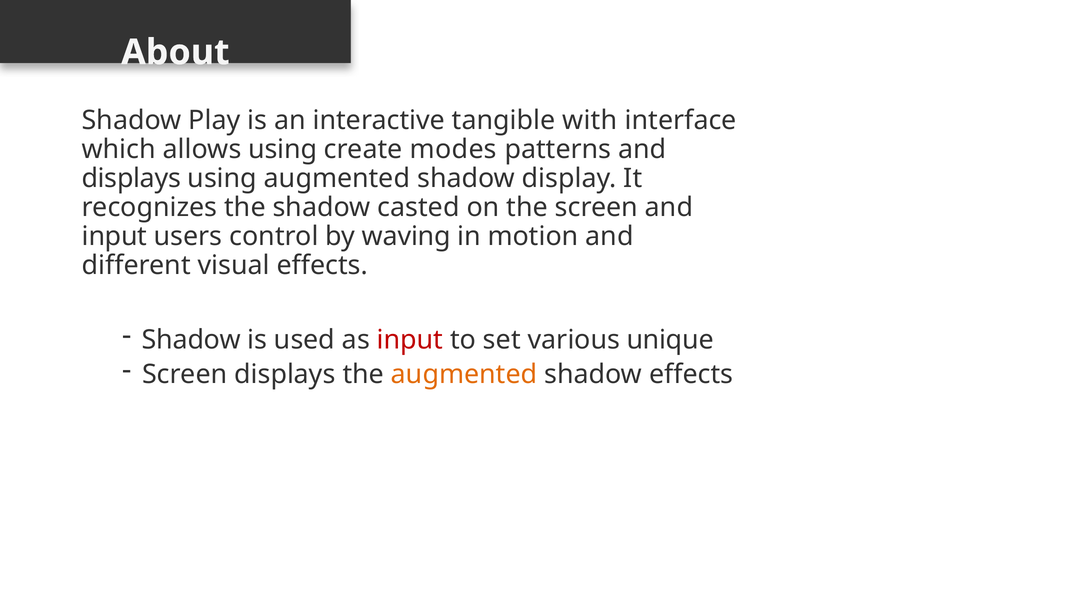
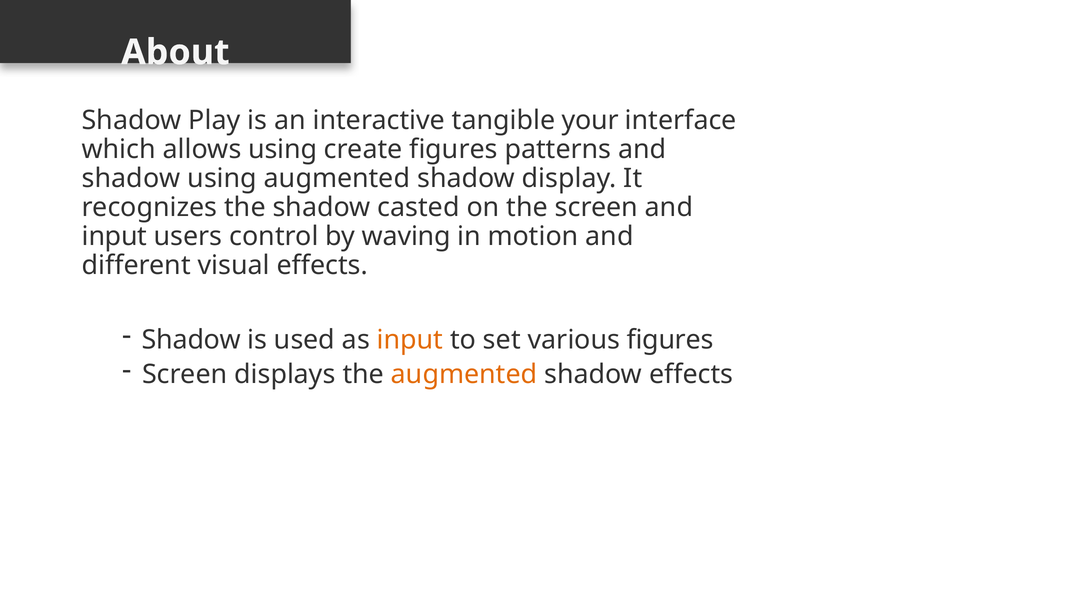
with: with -> your
create modes: modes -> figures
displays at (131, 178): displays -> shadow
input at (410, 340) colour: red -> orange
various unique: unique -> figures
